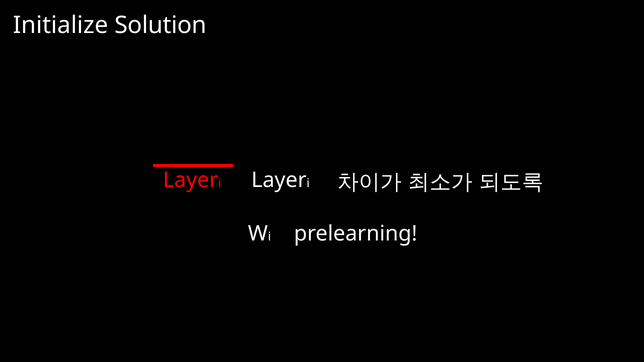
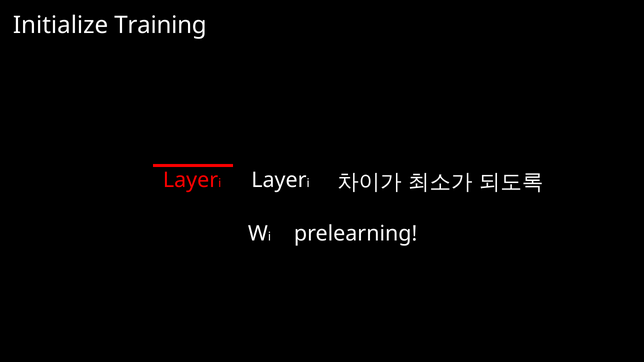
Solution: Solution -> Training
